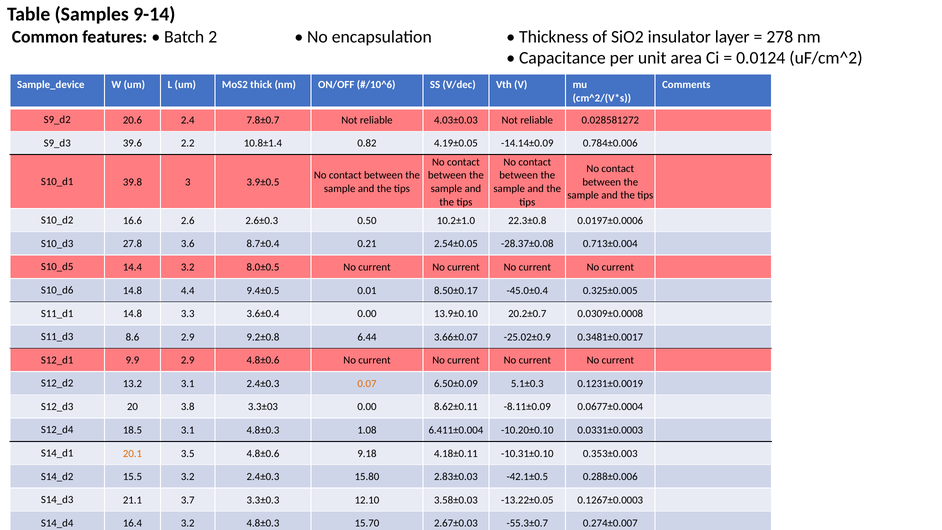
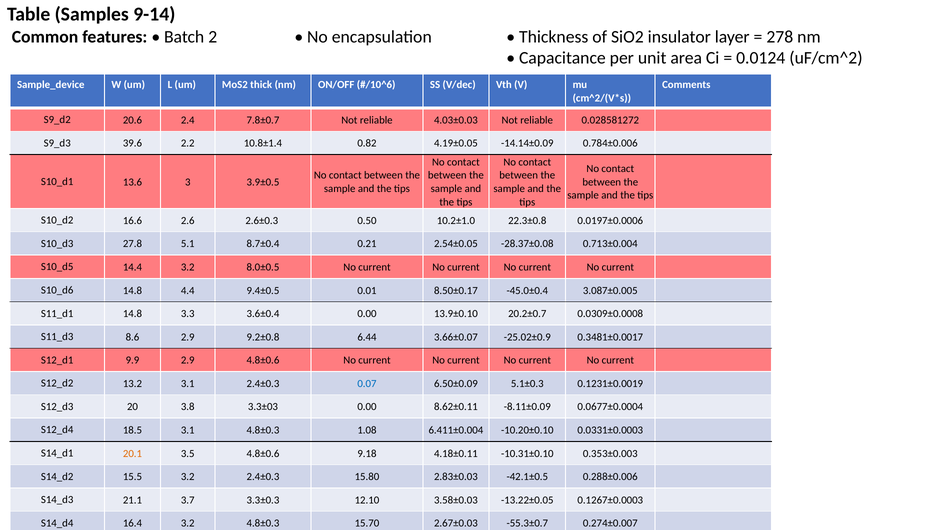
39.8: 39.8 -> 13.6
3.6: 3.6 -> 5.1
0.325±0.005: 0.325±0.005 -> 3.087±0.005
0.07 colour: orange -> blue
